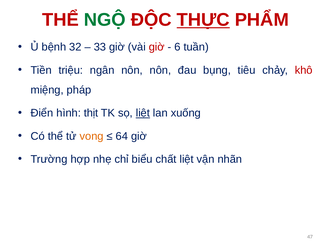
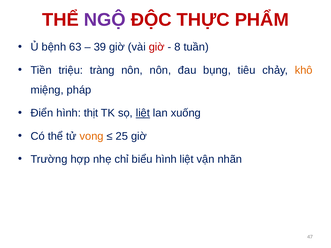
NGỘ colour: green -> purple
THỰC underline: present -> none
32: 32 -> 63
33: 33 -> 39
6: 6 -> 8
ngân: ngân -> tràng
khô colour: red -> orange
64: 64 -> 25
biểu chất: chất -> hình
